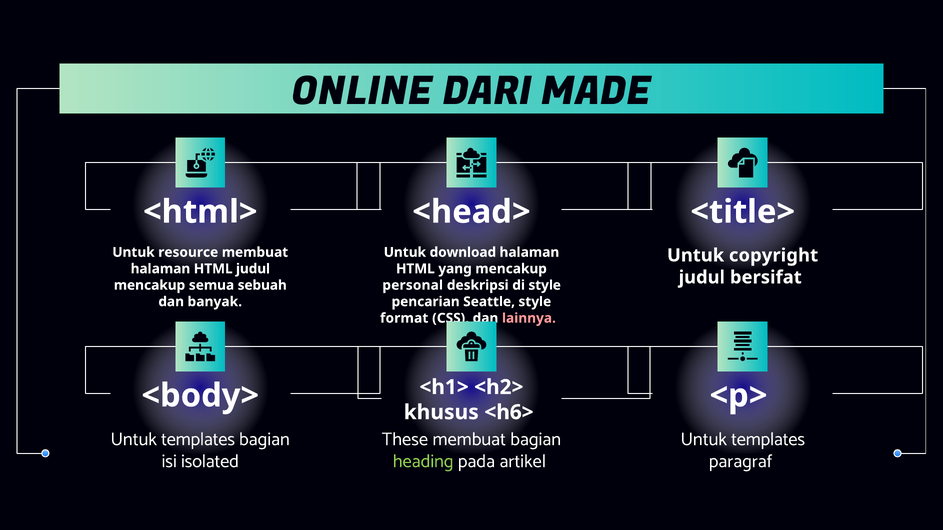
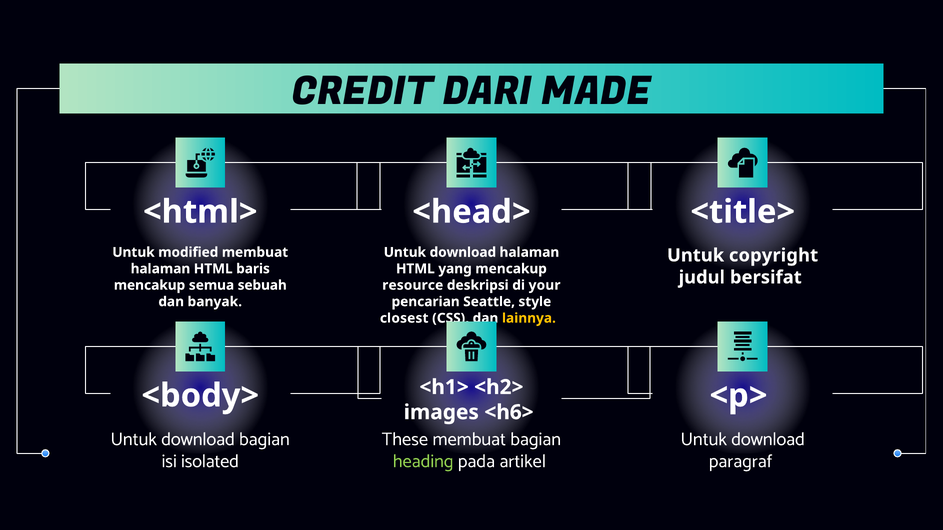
ONLINE: ONLINE -> CREDIT
resource: resource -> modified
HTML judul: judul -> baris
personal: personal -> resource
di style: style -> your
format: format -> closest
lainnya colour: pink -> yellow
khusus: khusus -> images
templates at (198, 439): templates -> download
templates at (768, 439): templates -> download
